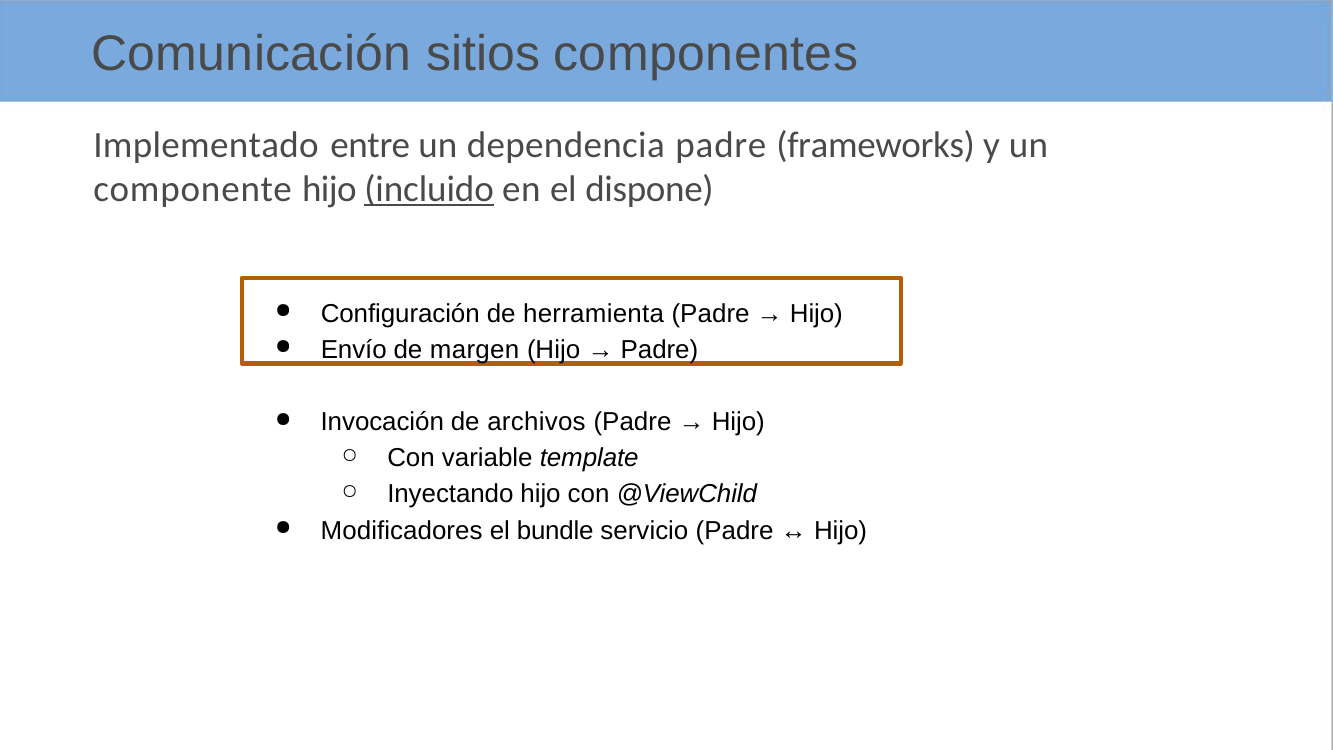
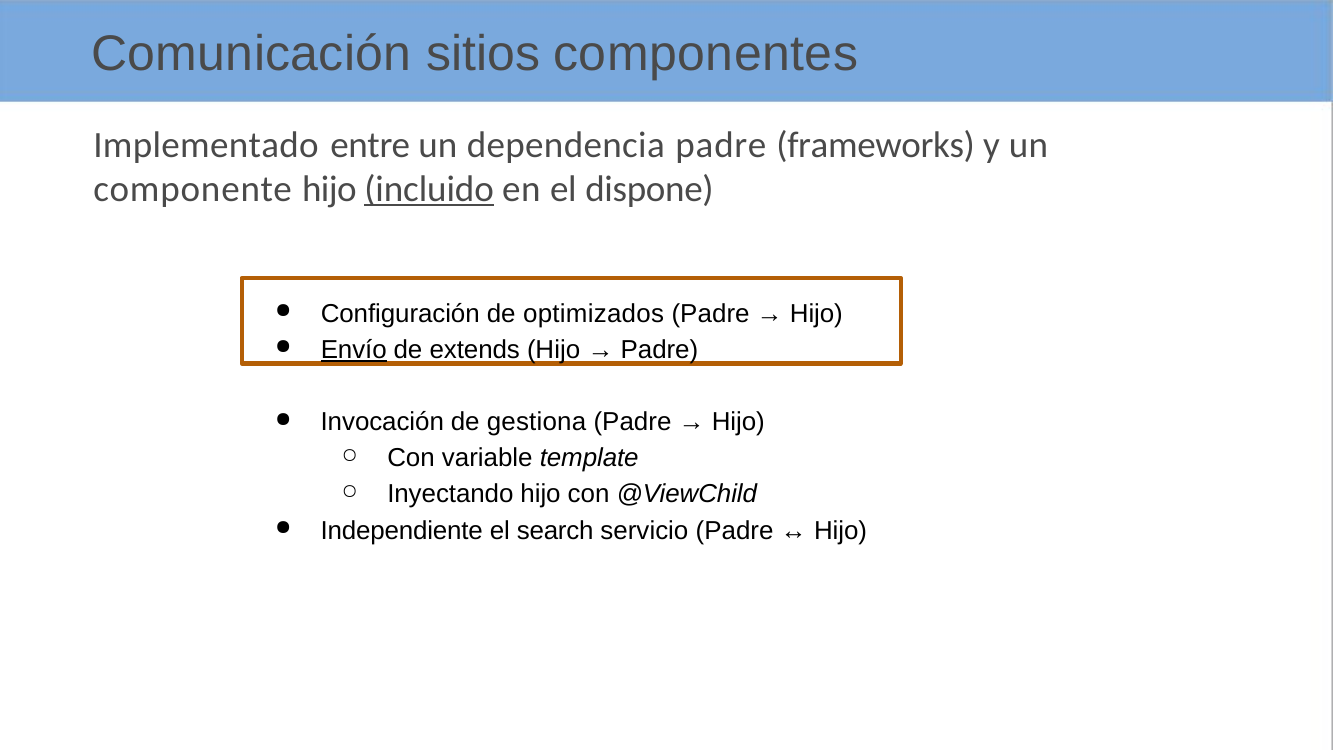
herramienta: herramienta -> optimizados
Envío underline: none -> present
margen: margen -> extends
archivos: archivos -> gestiona
Modificadores: Modificadores -> Independiente
bundle: bundle -> search
